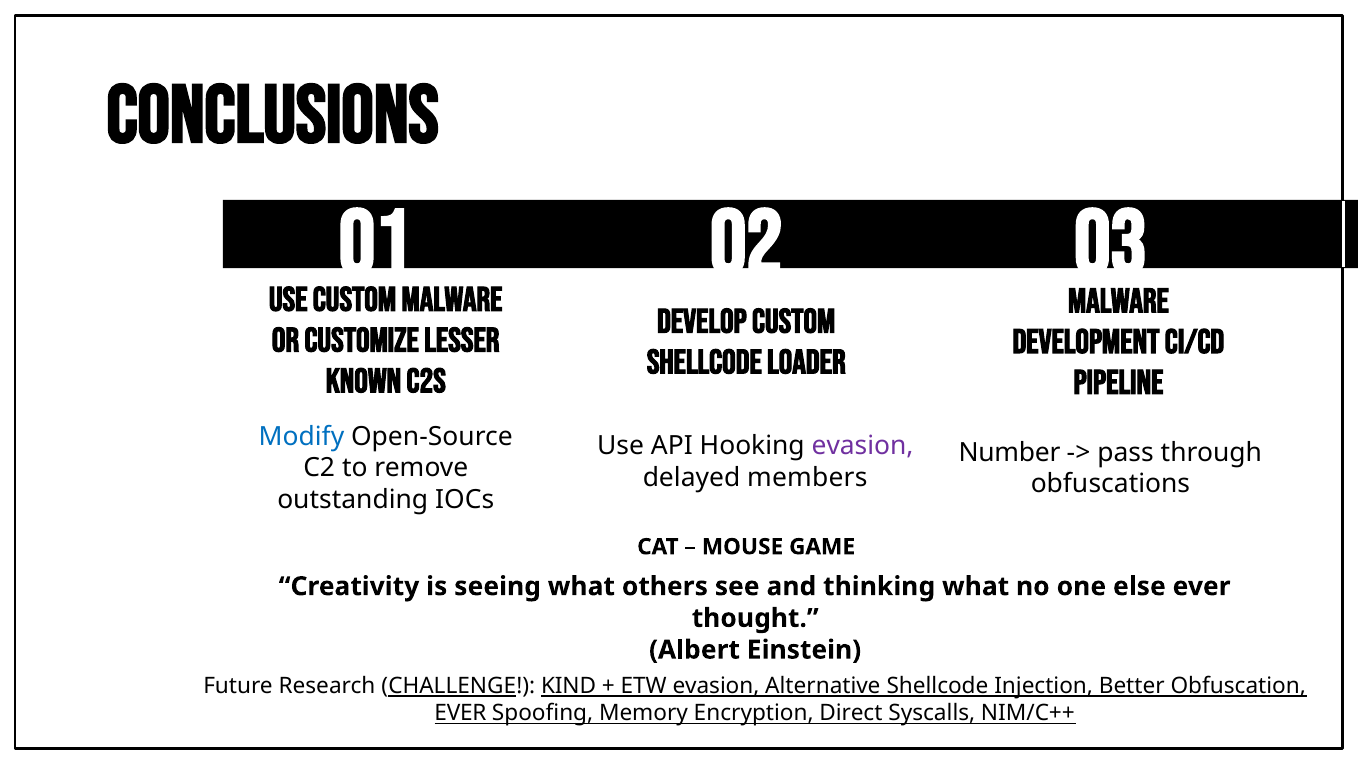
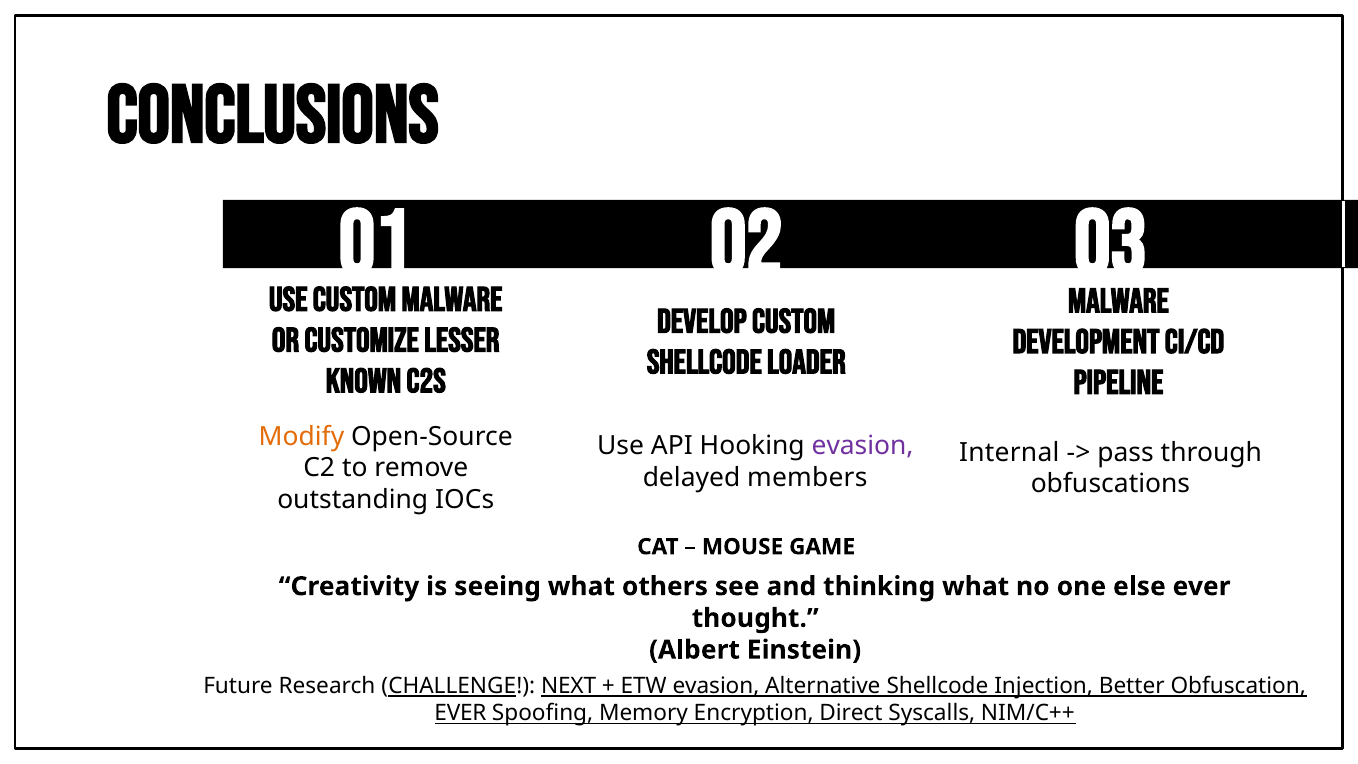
Modify colour: blue -> orange
Number: Number -> Internal
KIND: KIND -> NEXT
